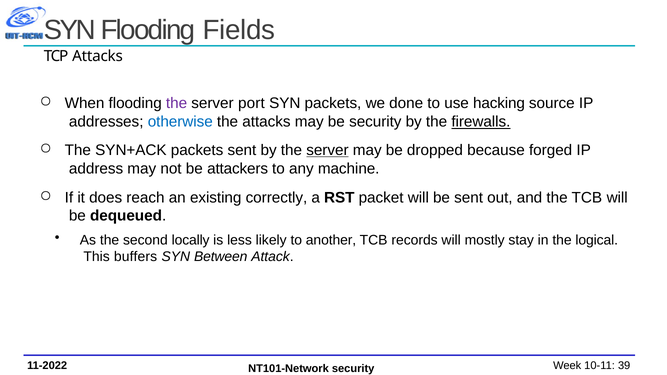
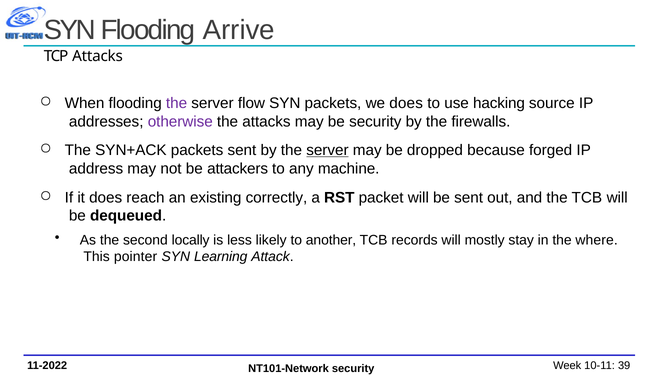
Fields: Fields -> Arrive
port: port -> flow
we done: done -> does
otherwise colour: blue -> purple
firewalls underline: present -> none
logical: logical -> where
buffers: buffers -> pointer
Between: Between -> Learning
